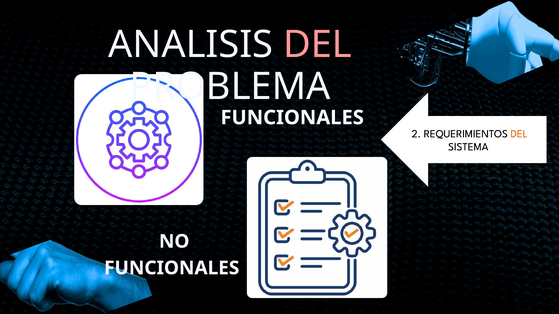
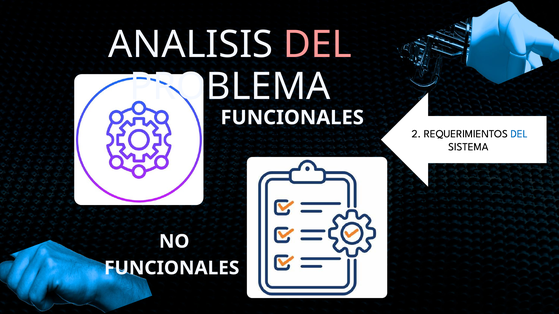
DEL at (519, 134) colour: orange -> blue
